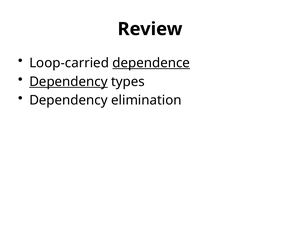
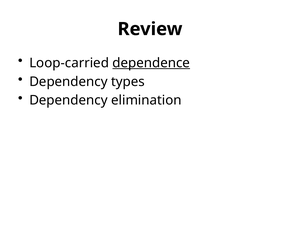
Dependency at (68, 82) underline: present -> none
